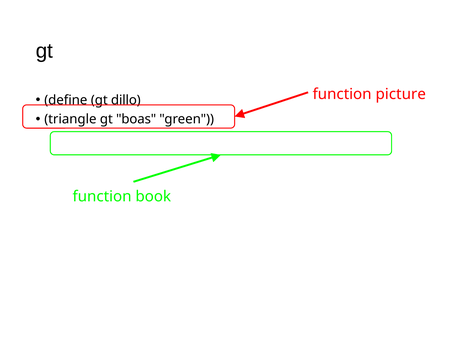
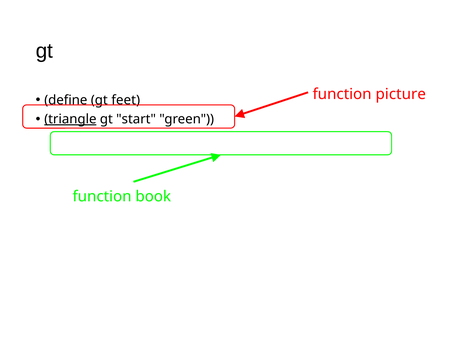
dillo: dillo -> feet
triangle underline: none -> present
boas: boas -> start
